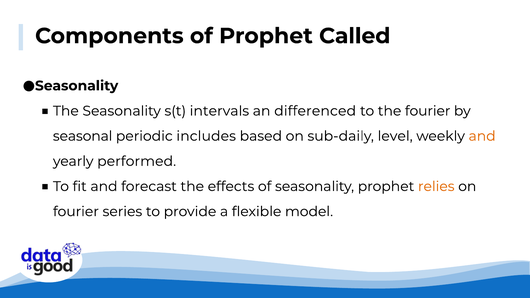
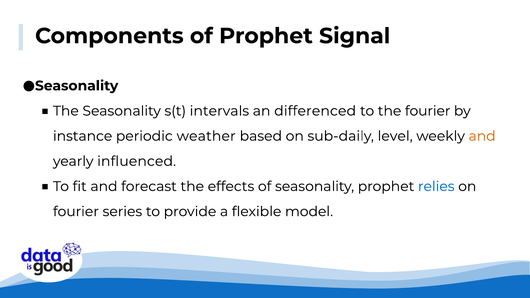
Called: Called -> Signal
seasonal: seasonal -> instance
includes: includes -> weather
performed: performed -> influenced
relies colour: orange -> blue
